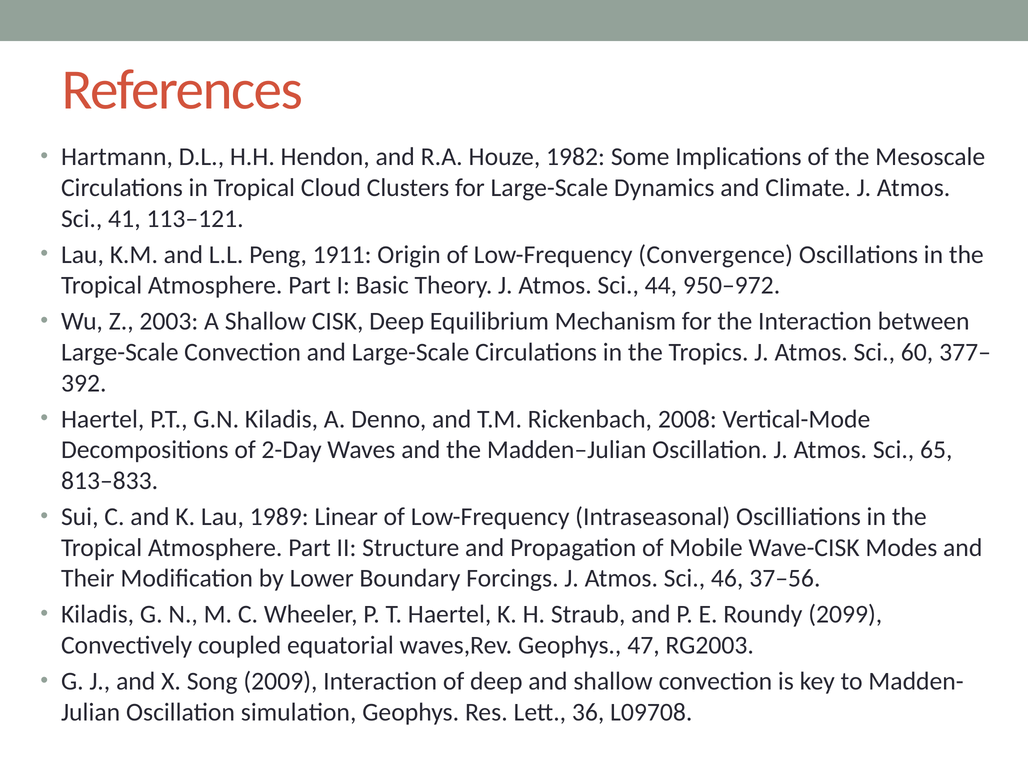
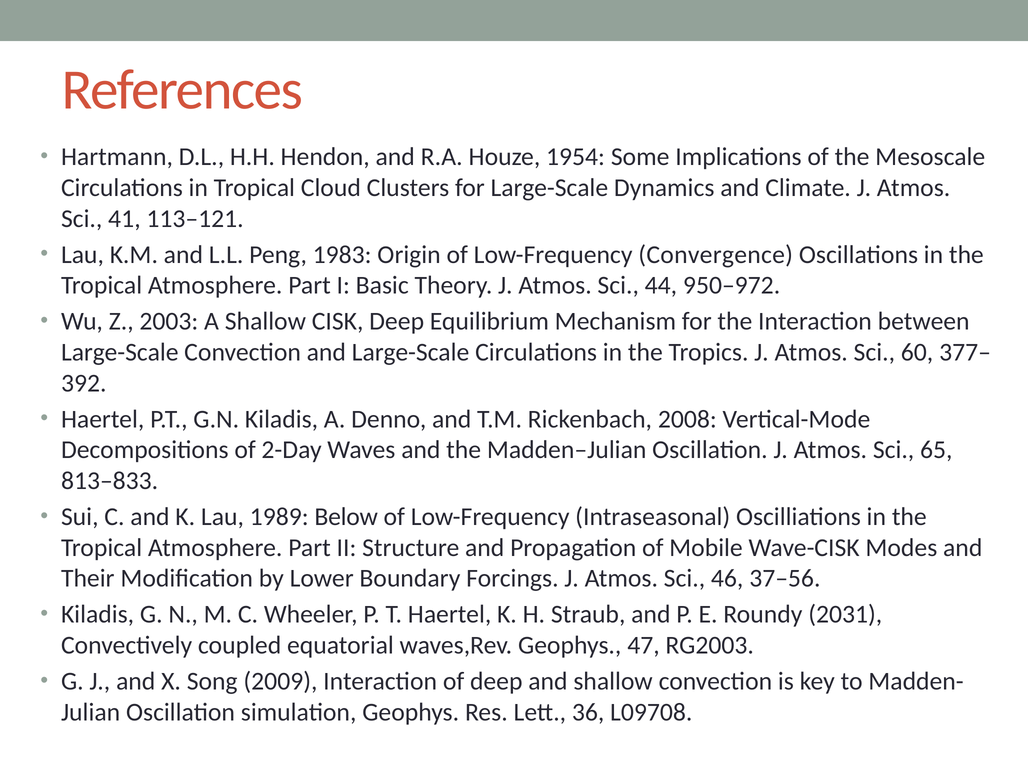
1982: 1982 -> 1954
1911: 1911 -> 1983
Linear: Linear -> Below
2099: 2099 -> 2031
